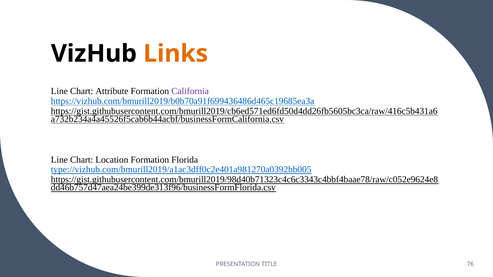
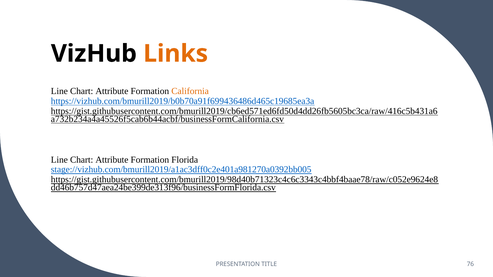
California colour: purple -> orange
Location at (112, 160): Location -> Attribute
type://vizhub.com/bmurill2019/a1ac3dff0c2e401a981270a0392bb005: type://vizhub.com/bmurill2019/a1ac3dff0c2e401a981270a0392bb005 -> stage://vizhub.com/bmurill2019/a1ac3dff0c2e401a981270a0392bb005
